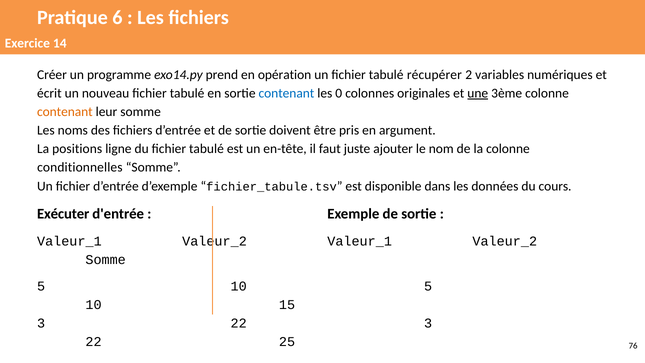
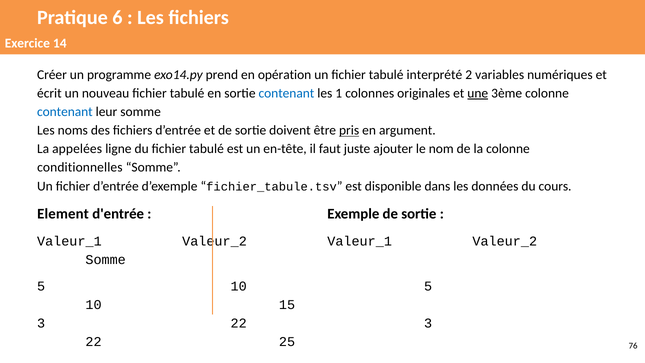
récupérer: récupérer -> interprété
0: 0 -> 1
contenant at (65, 112) colour: orange -> blue
pris underline: none -> present
positions: positions -> appelées
Exécuter: Exécuter -> Element
